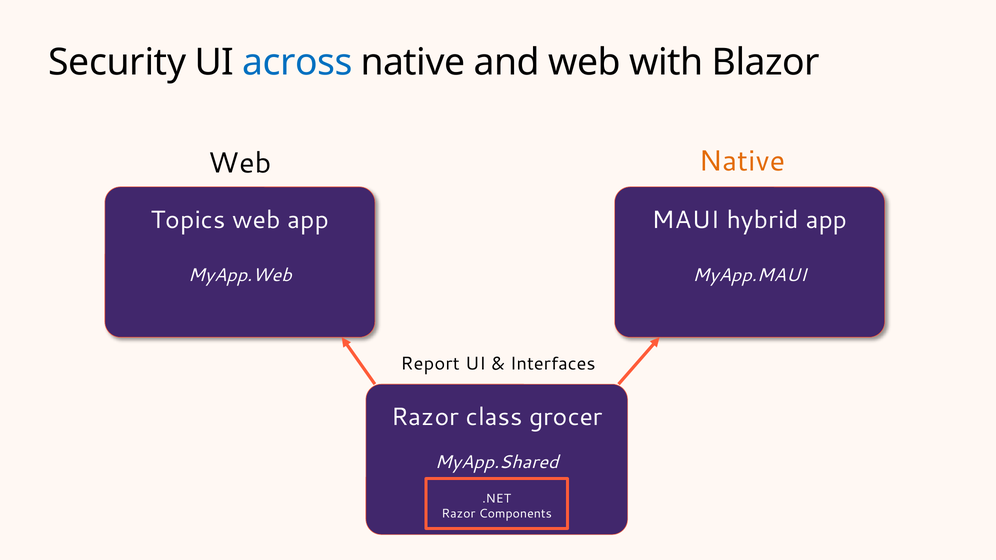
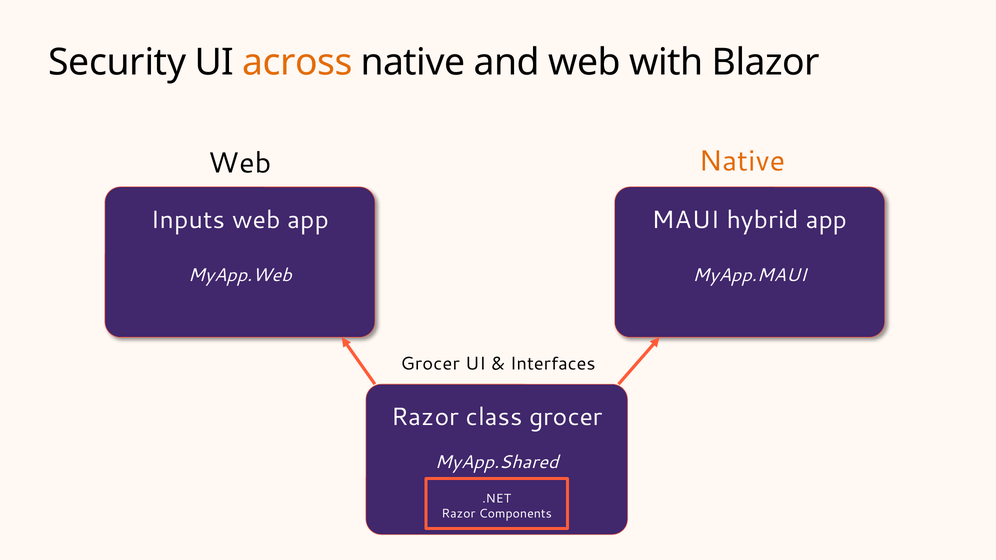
across colour: blue -> orange
Topics: Topics -> Inputs
Report at (430, 364): Report -> Grocer
